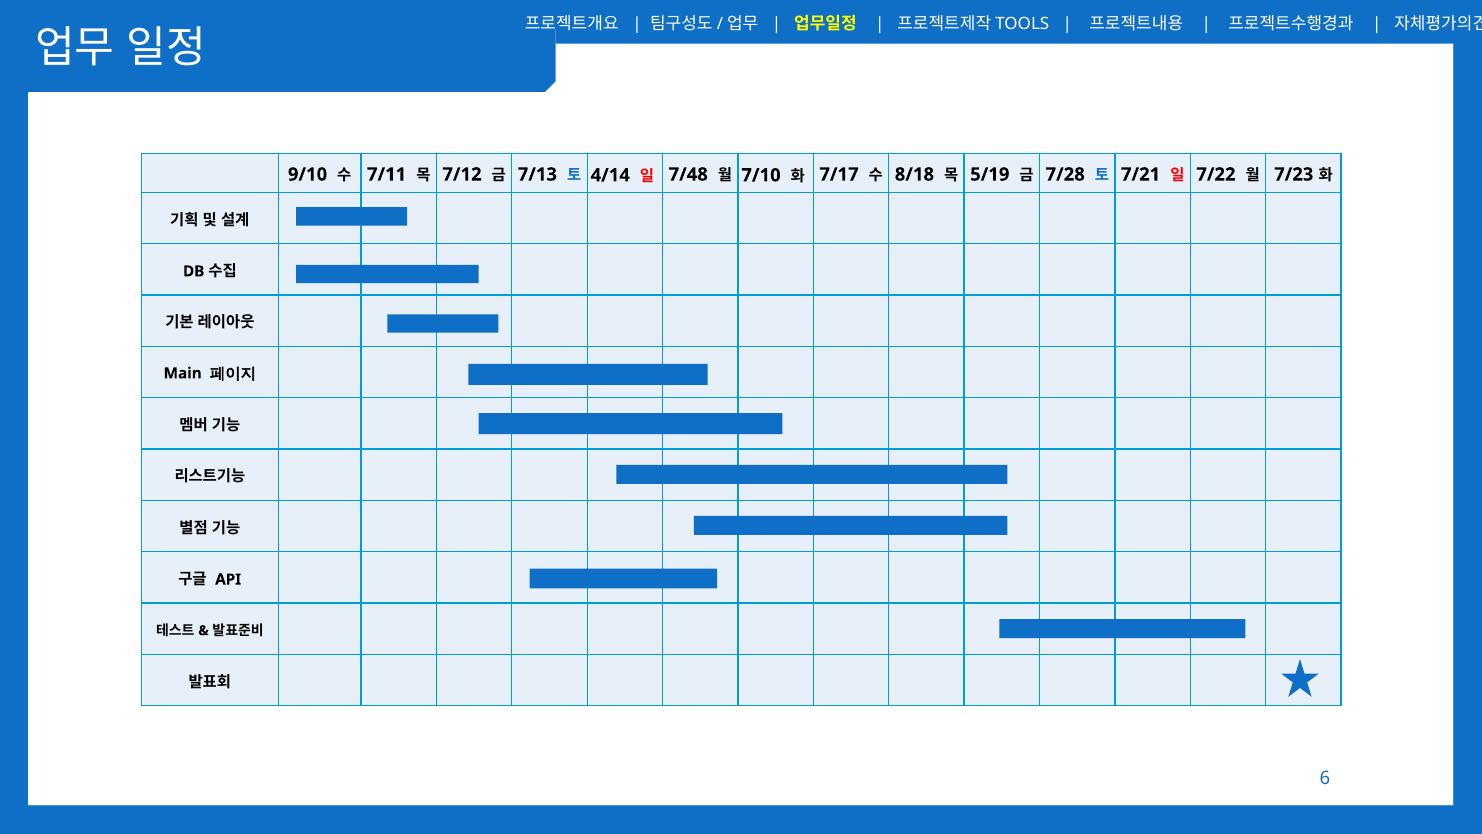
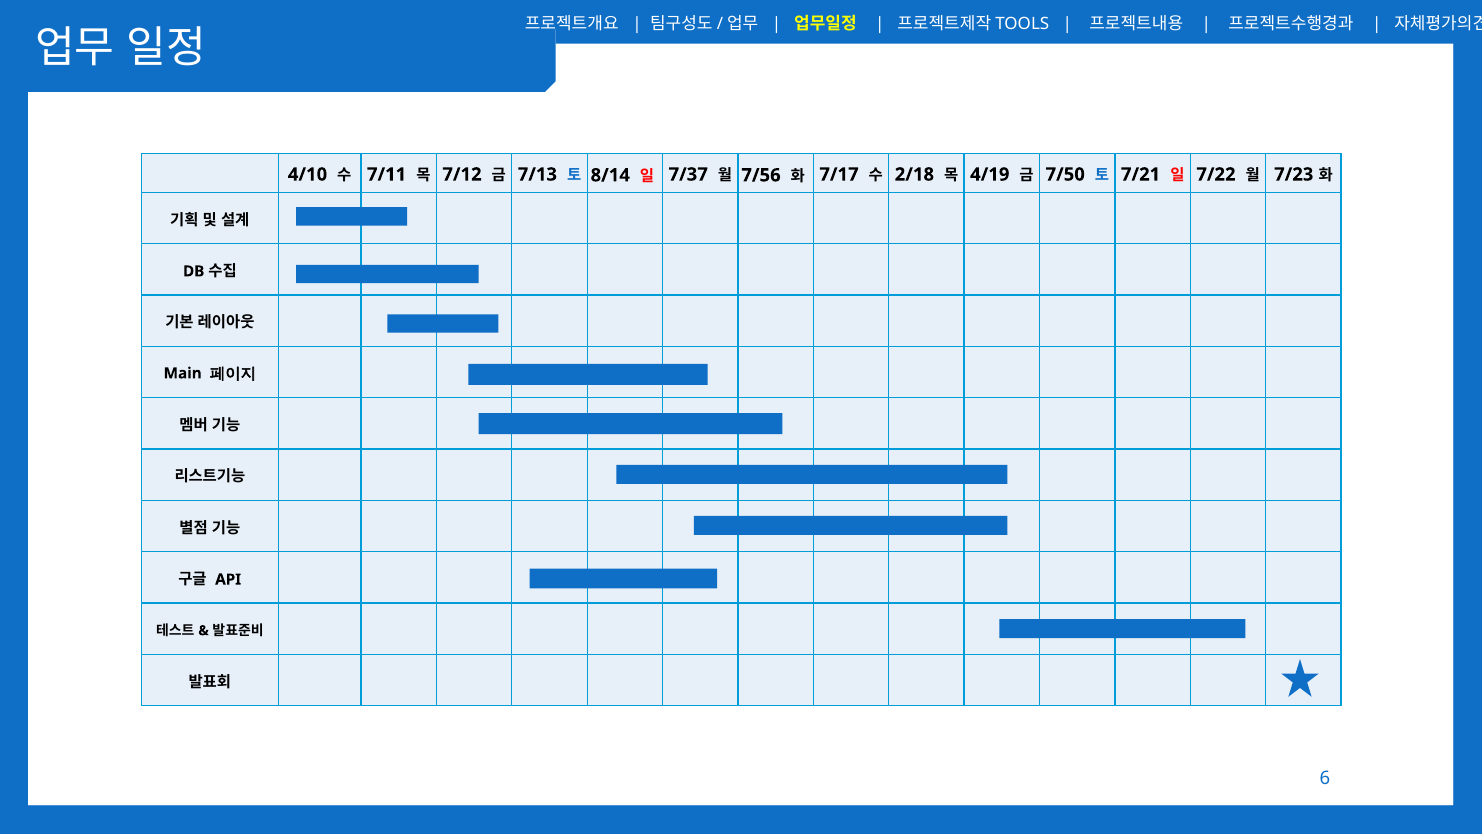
9/10: 9/10 -> 4/10
4/14: 4/14 -> 8/14
7/48: 7/48 -> 7/37
7/10: 7/10 -> 7/56
8/18: 8/18 -> 2/18
5/19: 5/19 -> 4/19
7/28: 7/28 -> 7/50
